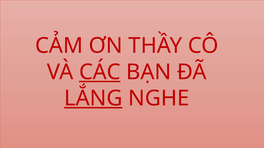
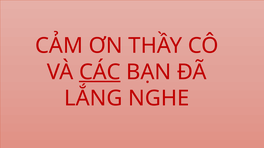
LẮNG underline: present -> none
